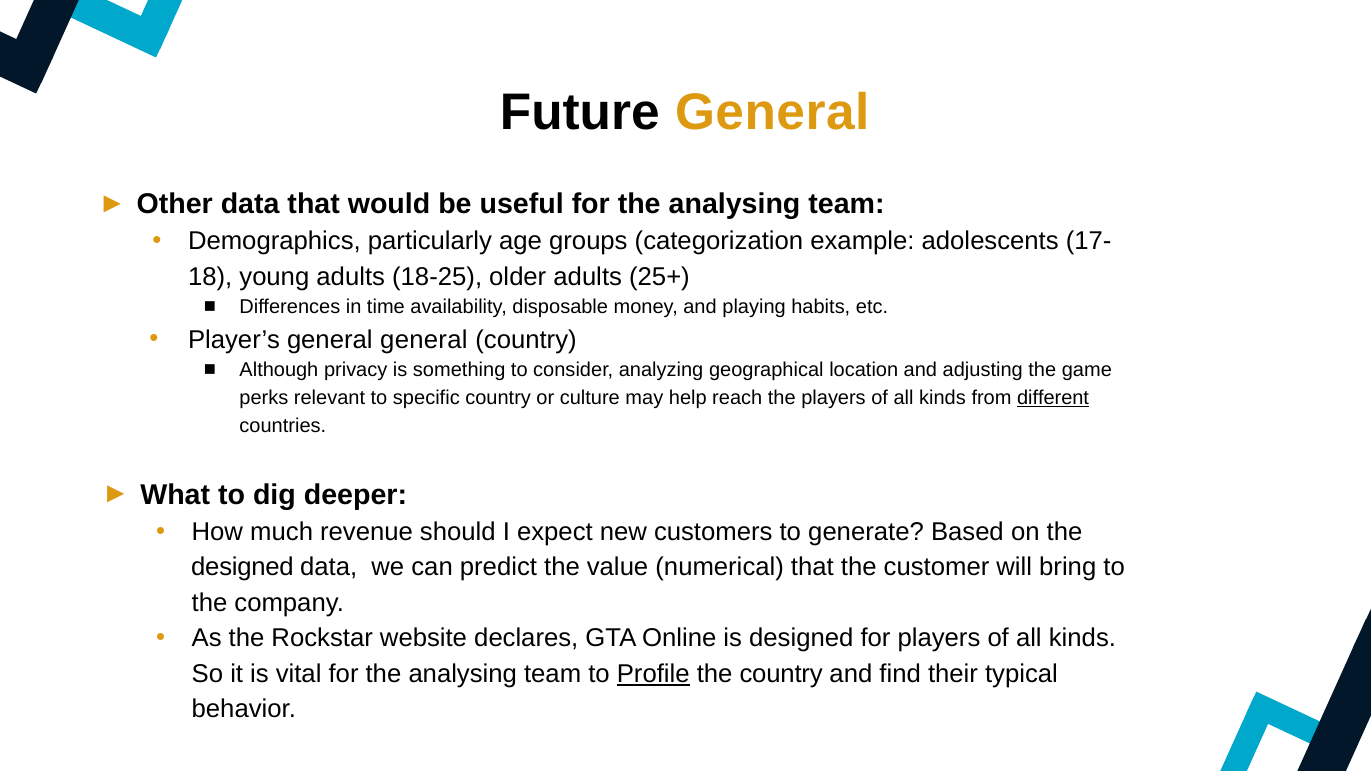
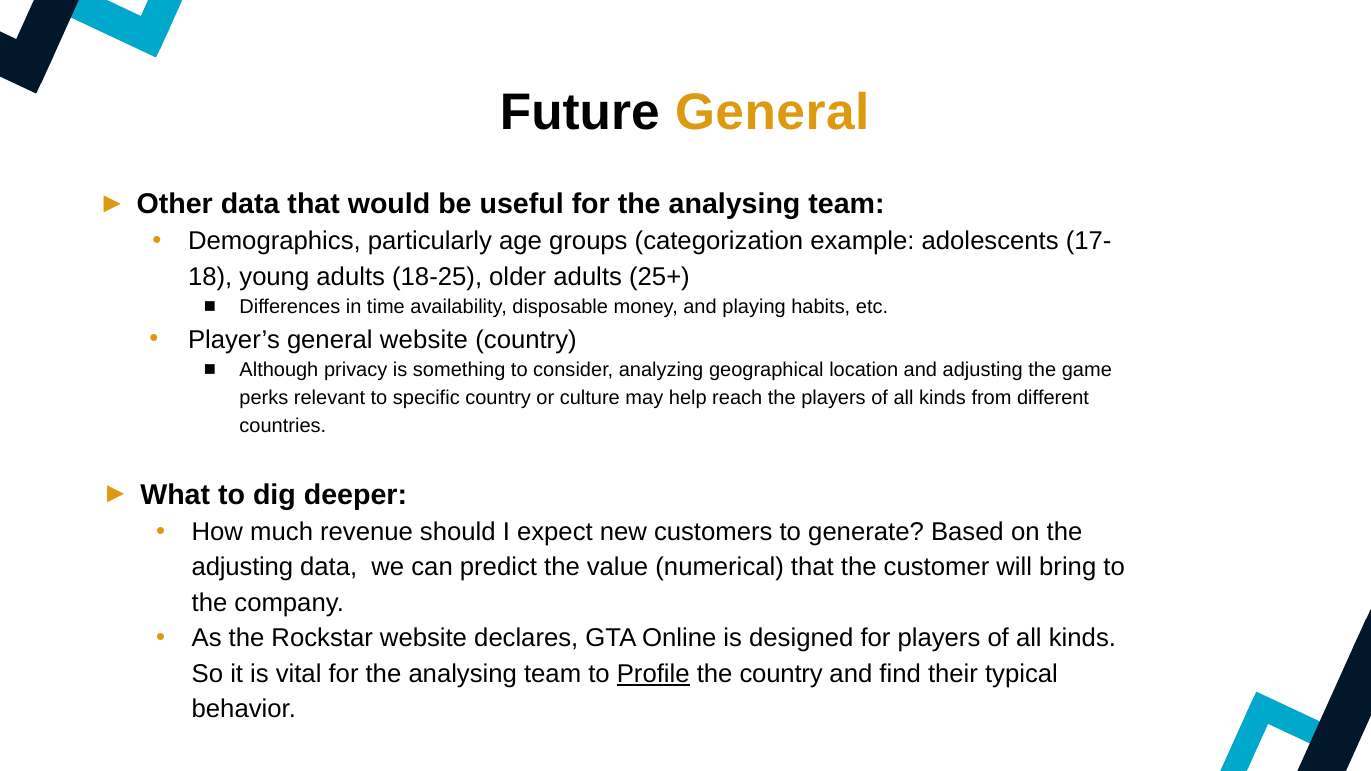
general general: general -> website
different underline: present -> none
designed at (242, 567): designed -> adjusting
